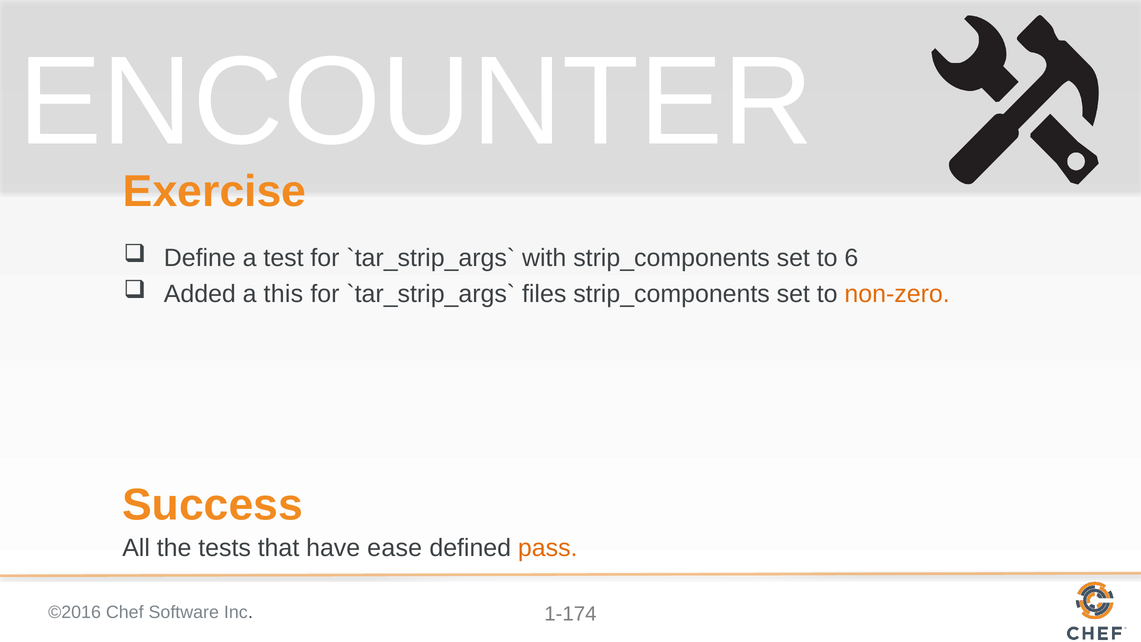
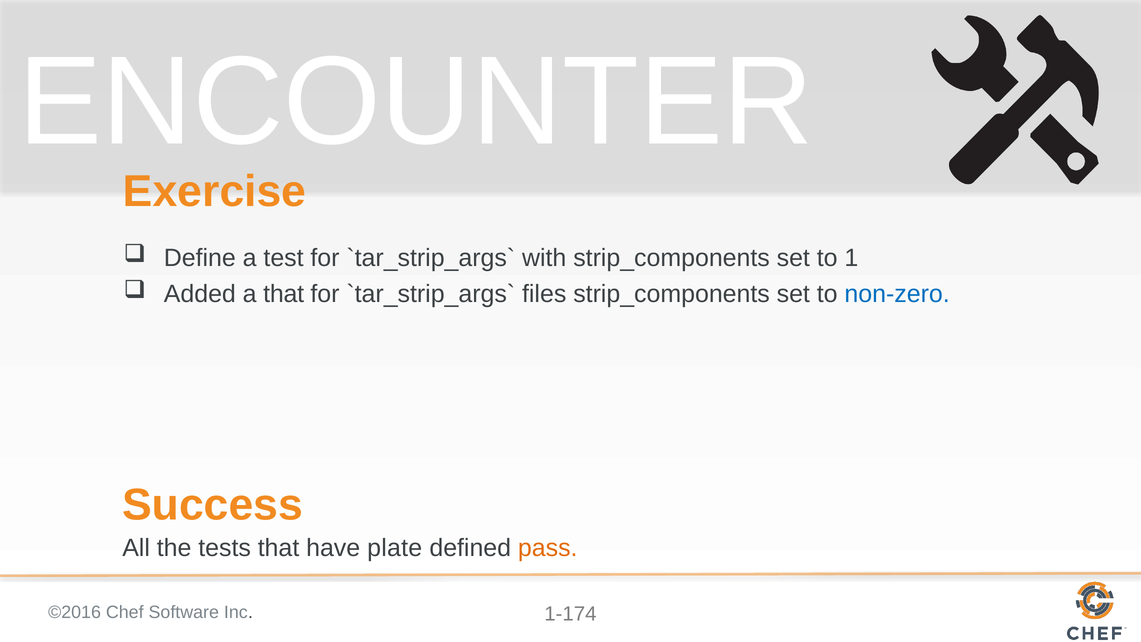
6: 6 -> 1
a this: this -> that
non-zero colour: orange -> blue
ease: ease -> plate
